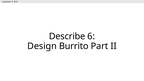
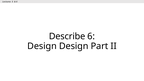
Design Burrito: Burrito -> Design
